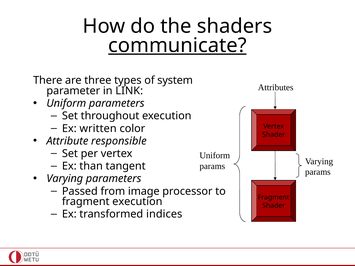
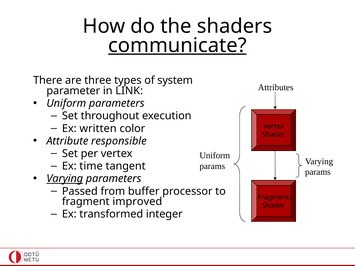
than: than -> time
Varying at (65, 179) underline: none -> present
image: image -> buffer
fragment execution: execution -> improved
indices: indices -> integer
